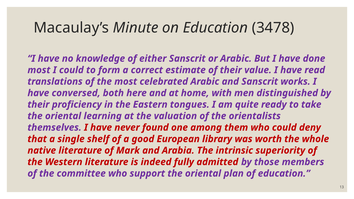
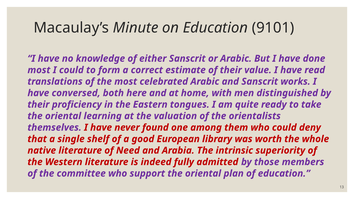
3478: 3478 -> 9101
Mark: Mark -> Need
